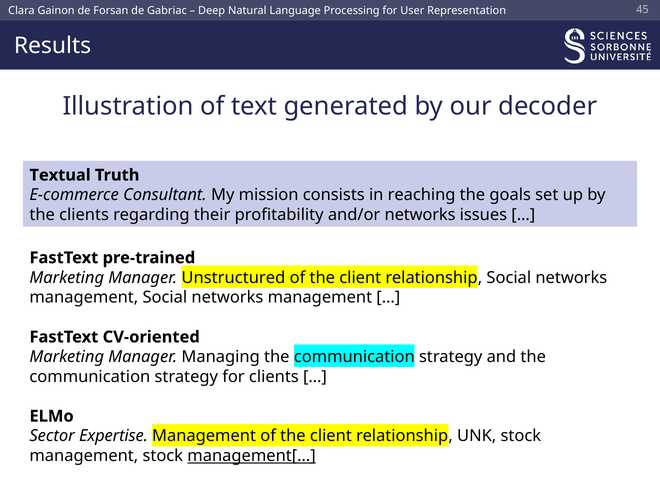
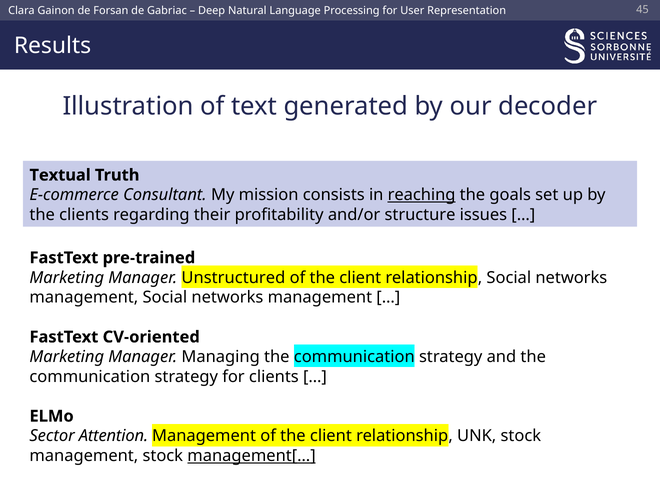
reaching underline: none -> present
and/or networks: networks -> structure
Expertise: Expertise -> Attention
